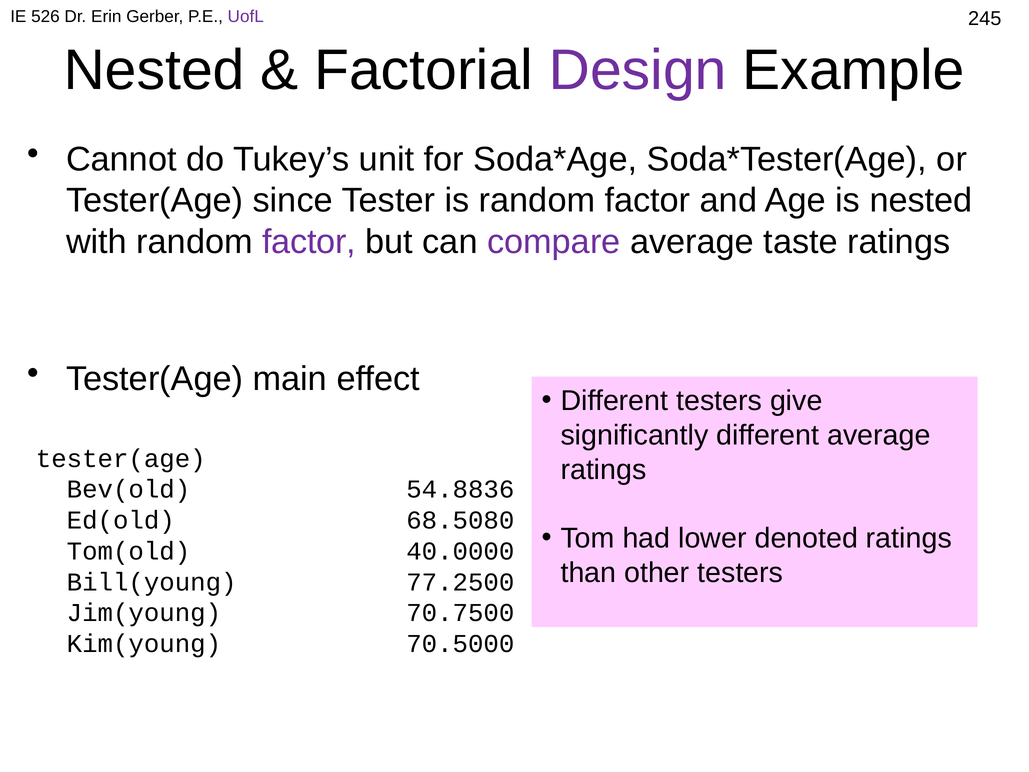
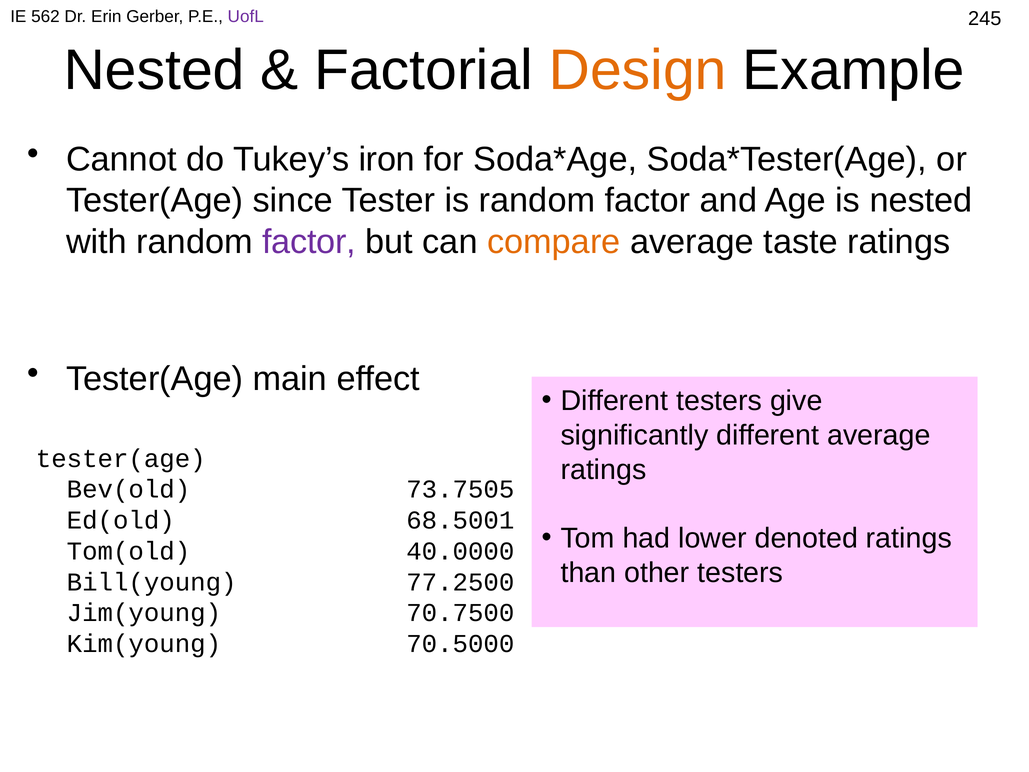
526: 526 -> 562
Design colour: purple -> orange
unit: unit -> iron
compare colour: purple -> orange
54.8836: 54.8836 -> 73.7505
68.5080: 68.5080 -> 68.5001
